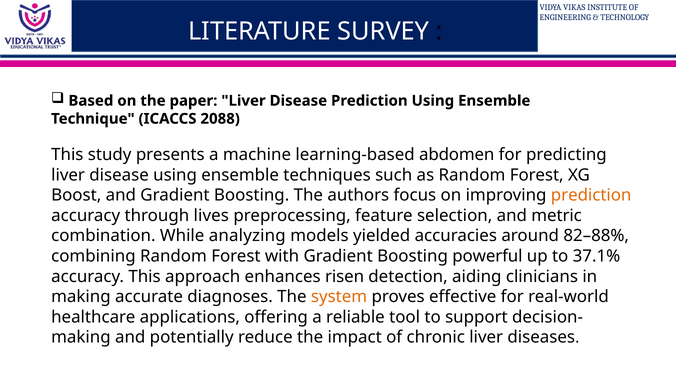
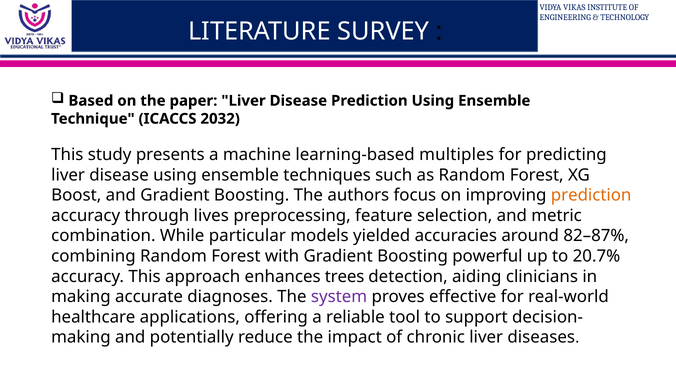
2088: 2088 -> 2032
abdomen: abdomen -> multiples
analyzing: analyzing -> particular
82–88%: 82–88% -> 82–87%
37.1%: 37.1% -> 20.7%
risen: risen -> trees
system colour: orange -> purple
